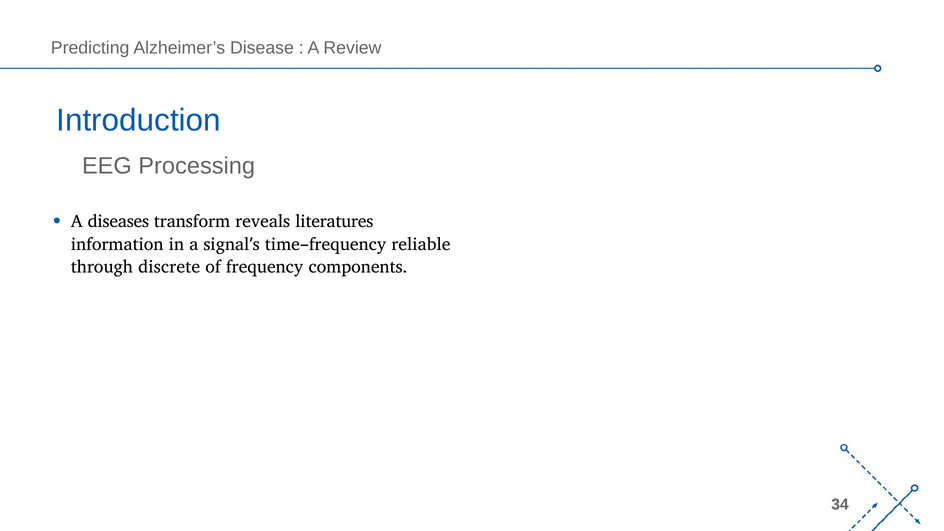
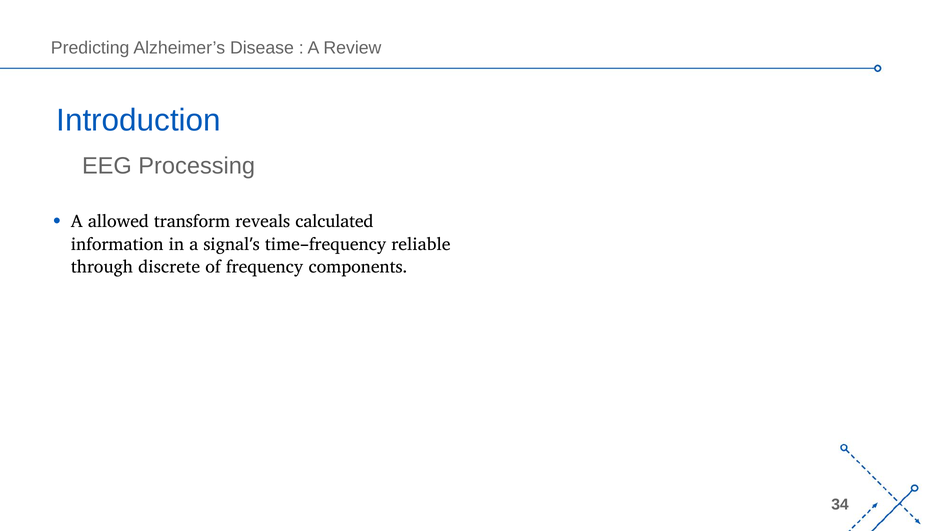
diseases: diseases -> allowed
literatures: literatures -> calculated
